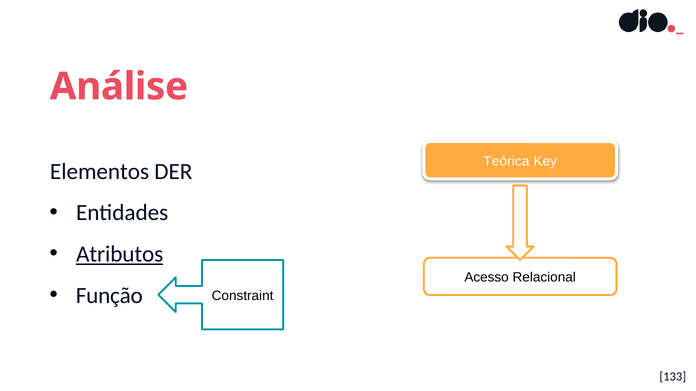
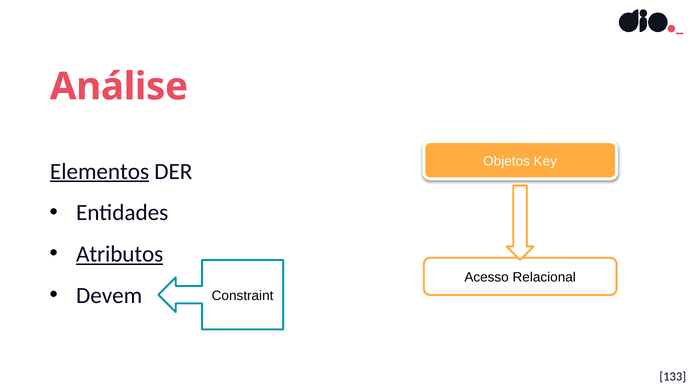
Teórica: Teórica -> Objetos
Elementos underline: none -> present
Função: Função -> Devem
